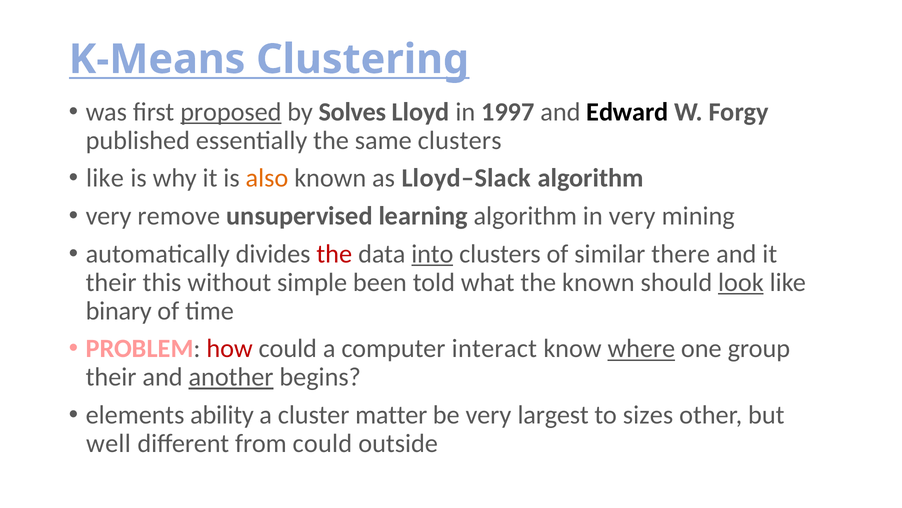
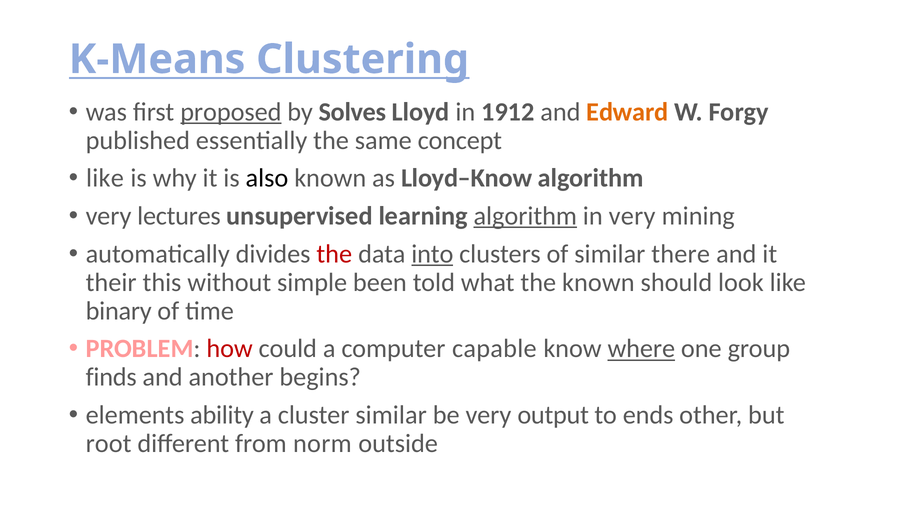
1997: 1997 -> 1912
Edward colour: black -> orange
same clusters: clusters -> concept
also colour: orange -> black
Lloyd–Slack: Lloyd–Slack -> Lloyd–Know
remove: remove -> lectures
algorithm at (525, 216) underline: none -> present
look underline: present -> none
interact: interact -> capable
their at (111, 377): their -> finds
another underline: present -> none
cluster matter: matter -> similar
largest: largest -> output
sizes: sizes -> ends
well: well -> root
from could: could -> norm
